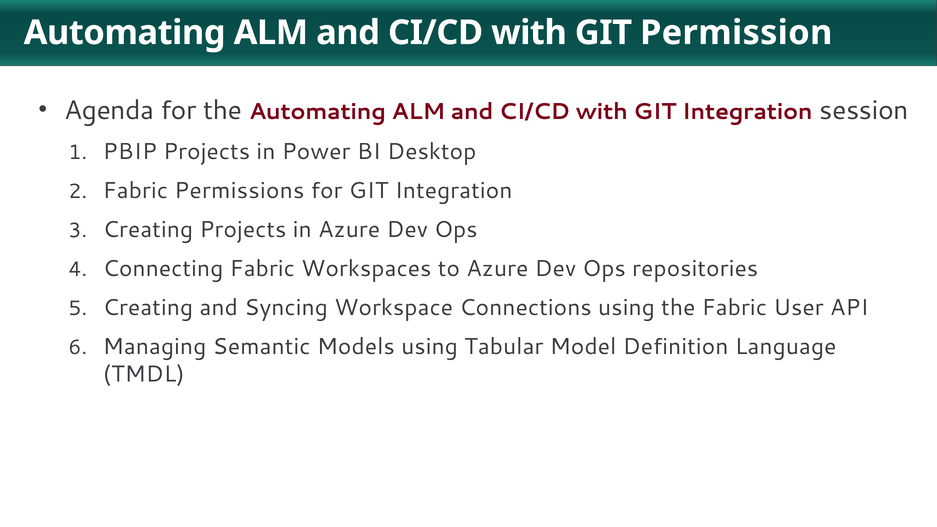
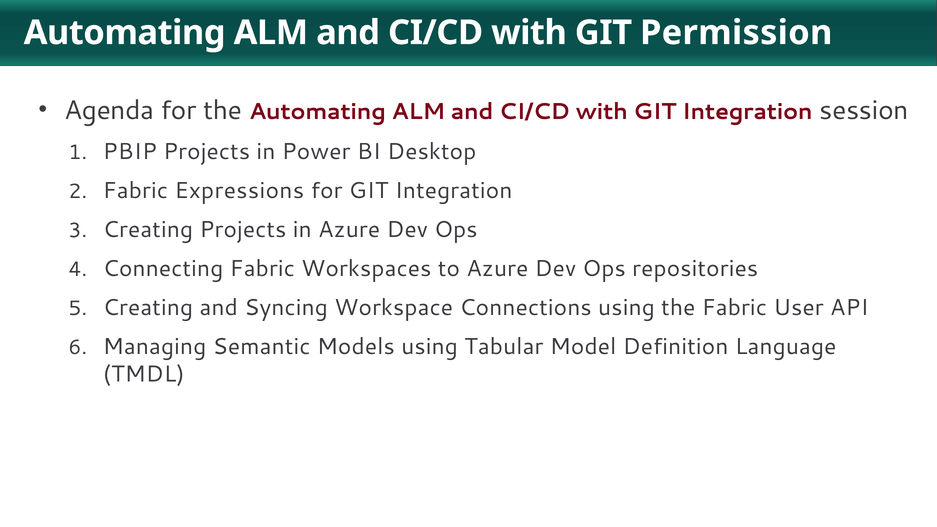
Permissions: Permissions -> Expressions
